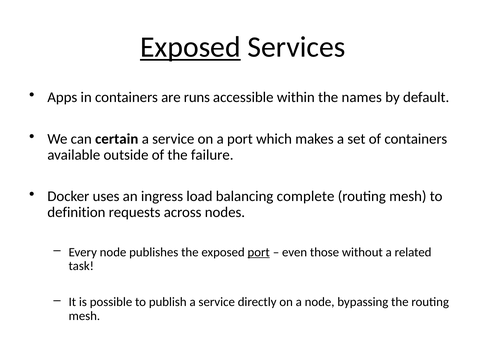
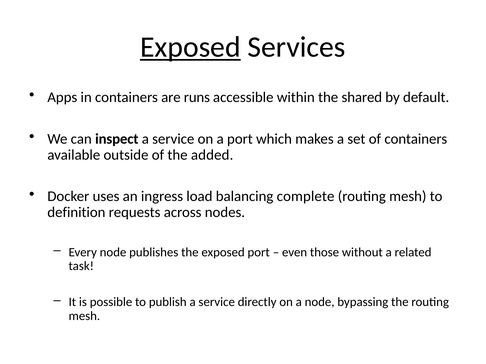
names: names -> shared
certain: certain -> inspect
failure: failure -> added
port at (259, 253) underline: present -> none
